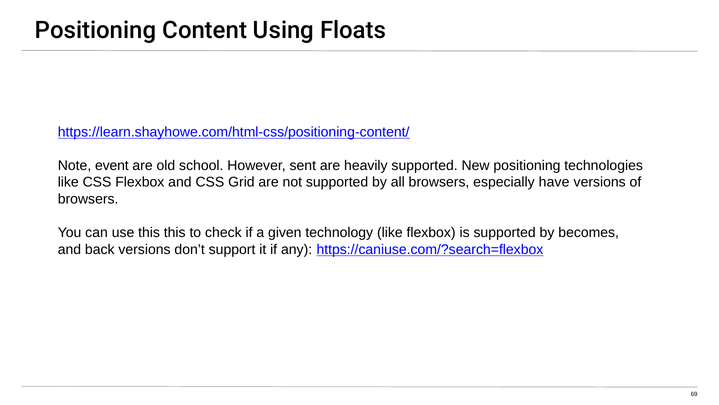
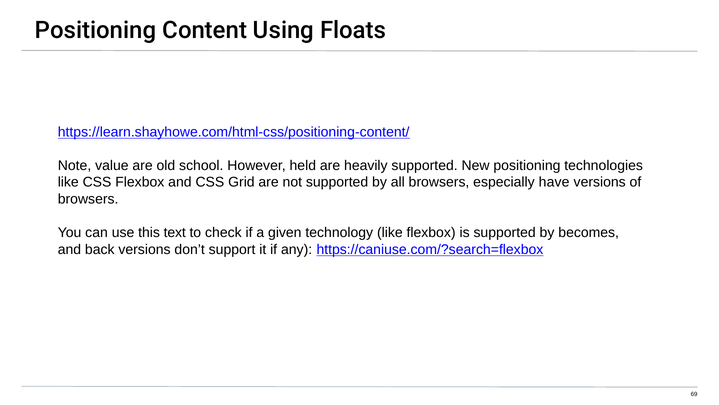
event: event -> value
sent: sent -> held
this this: this -> text
